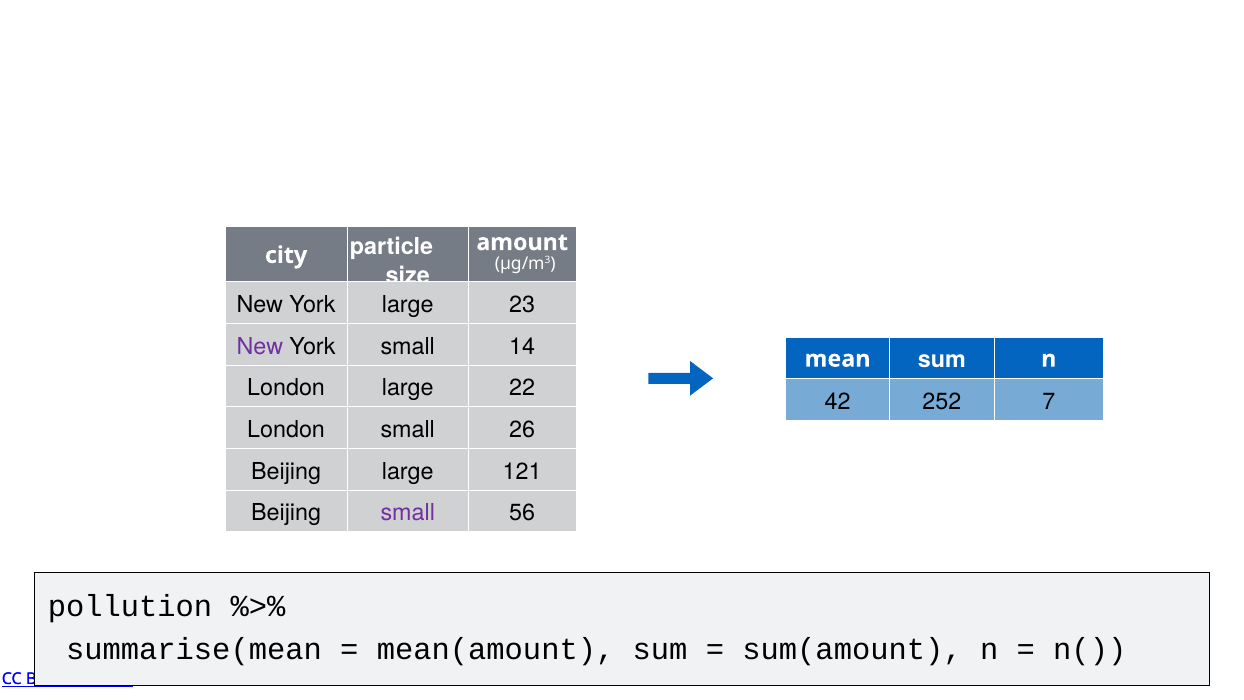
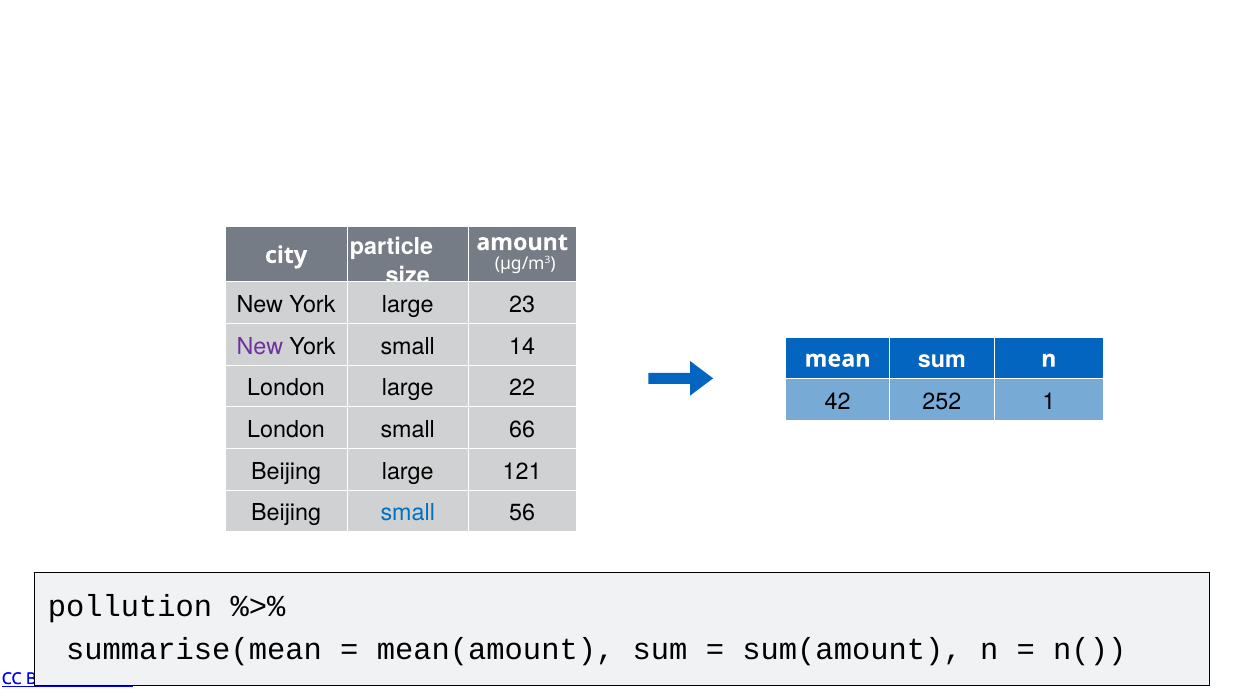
7: 7 -> 1
26: 26 -> 66
small at (408, 513) colour: purple -> blue
